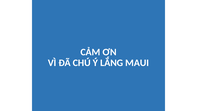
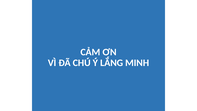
MAUI: MAUI -> MINH
